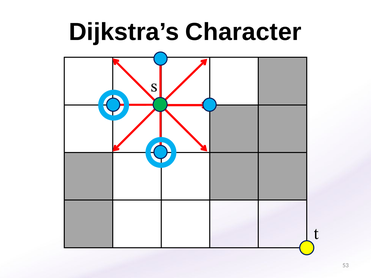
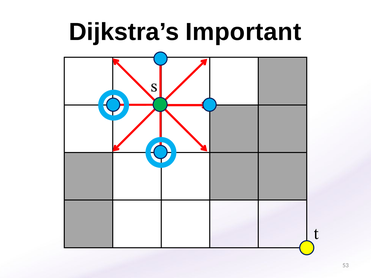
Character: Character -> Important
